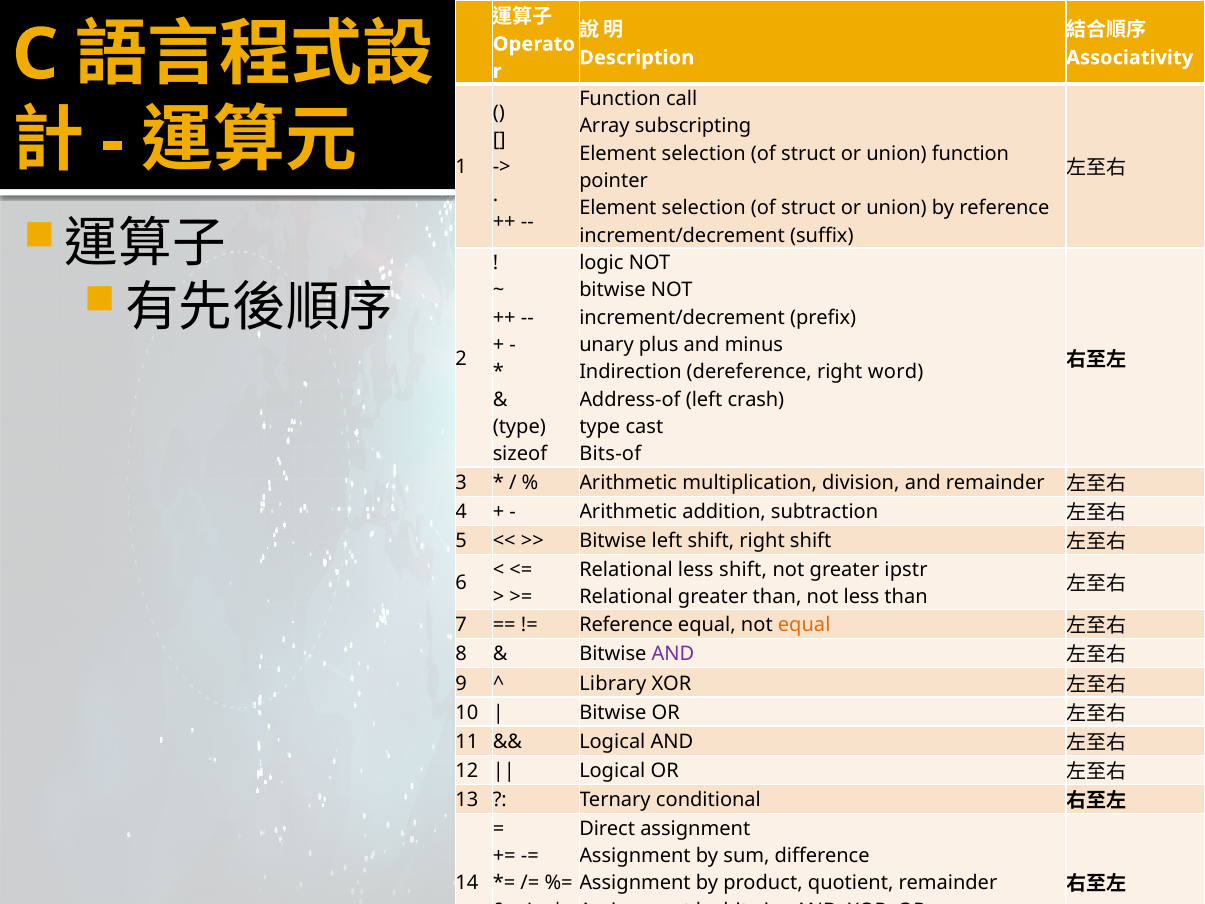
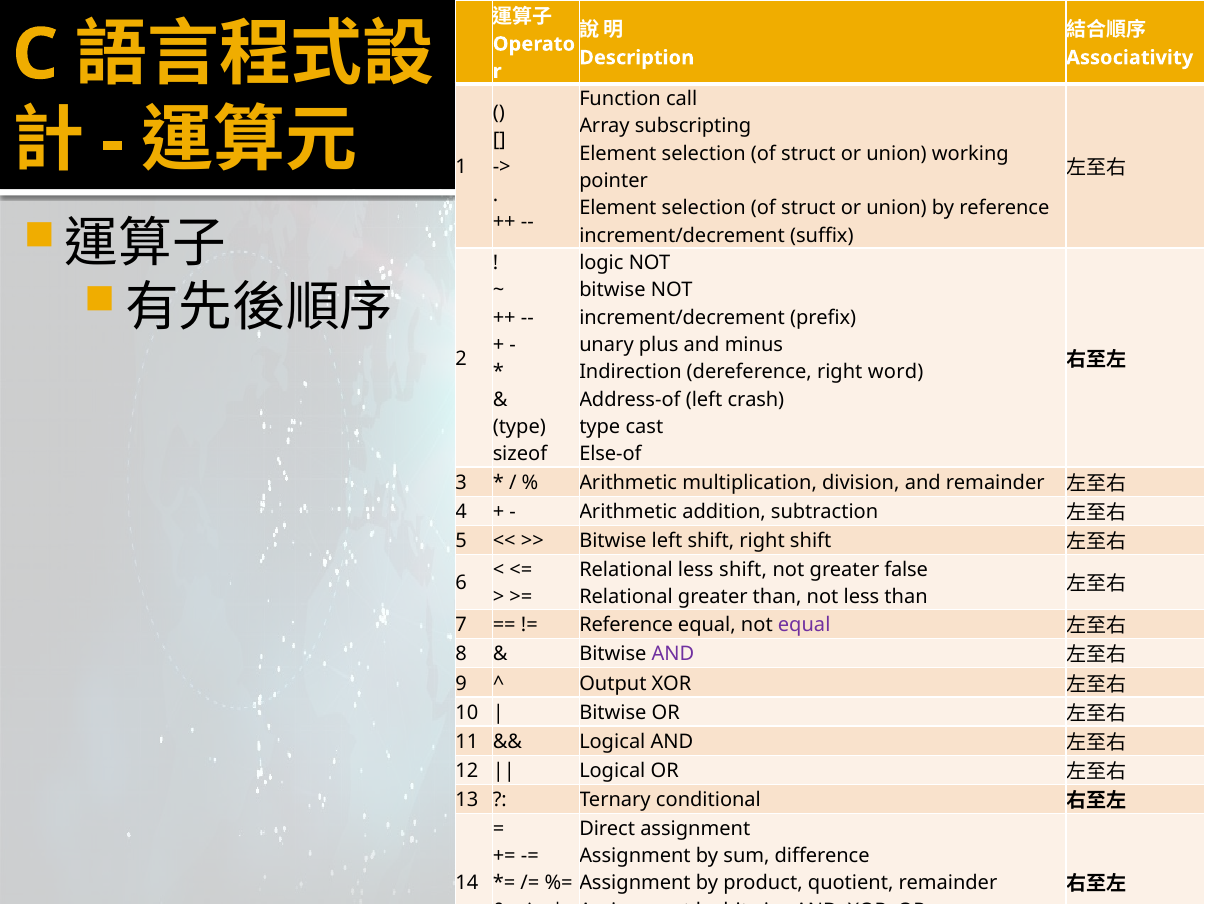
union function: function -> working
Bits-of: Bits-of -> Else-of
ipstr: ipstr -> false
equal at (804, 625) colour: orange -> purple
Library: Library -> Output
